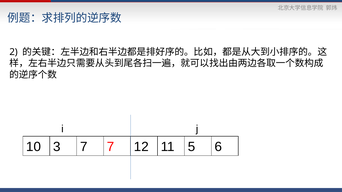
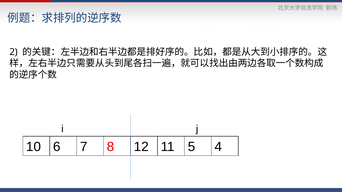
3: 3 -> 6
7 7: 7 -> 8
6: 6 -> 4
